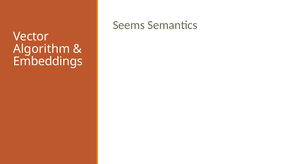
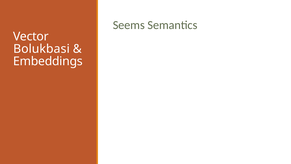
Algorithm: Algorithm -> Bolukbasi
